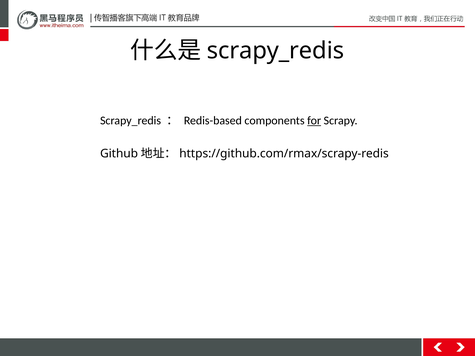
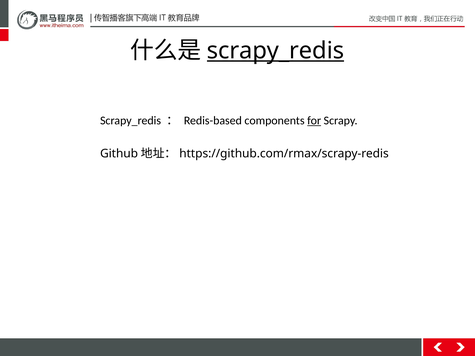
scrapy_redis at (276, 51) underline: none -> present
